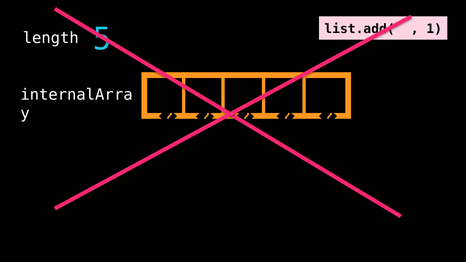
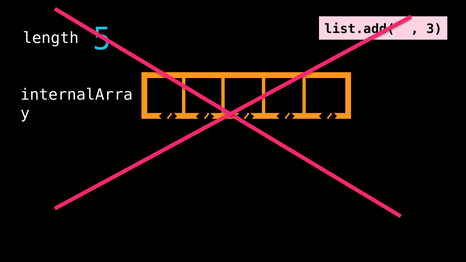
1: 1 -> 3
